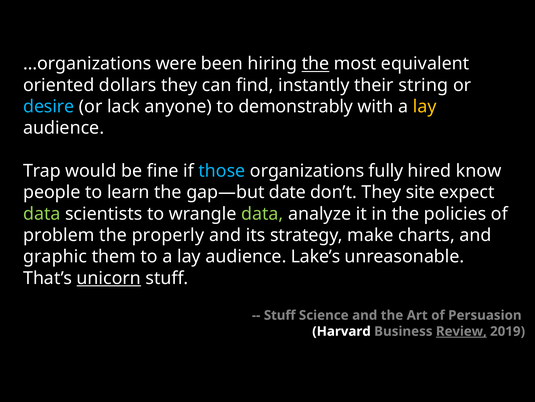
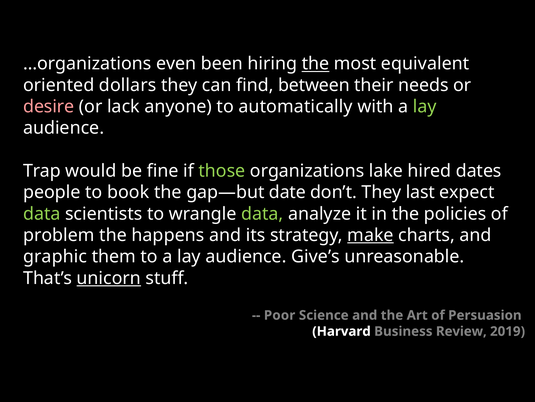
were: were -> even
instantly: instantly -> between
string: string -> needs
desire colour: light blue -> pink
demonstrably: demonstrably -> automatically
lay at (425, 106) colour: yellow -> light green
those colour: light blue -> light green
fully: fully -> lake
know: know -> dates
learn: learn -> book
site: site -> last
properly: properly -> happens
make underline: none -> present
Lake’s: Lake’s -> Give’s
Stuff at (280, 315): Stuff -> Poor
Review underline: present -> none
